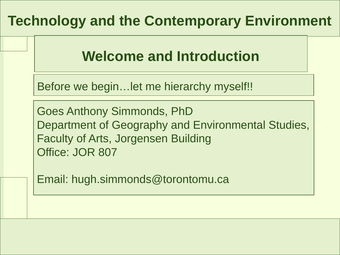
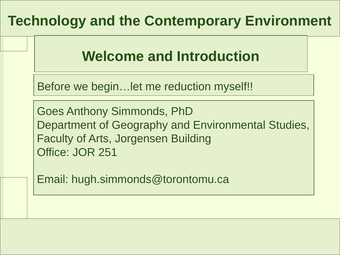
hierarchy: hierarchy -> reduction
807: 807 -> 251
